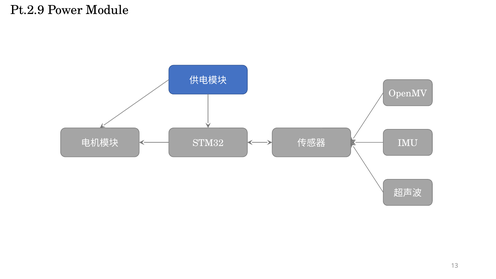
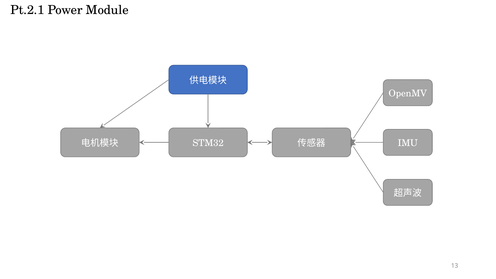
Pt.2.9: Pt.2.9 -> Pt.2.1
